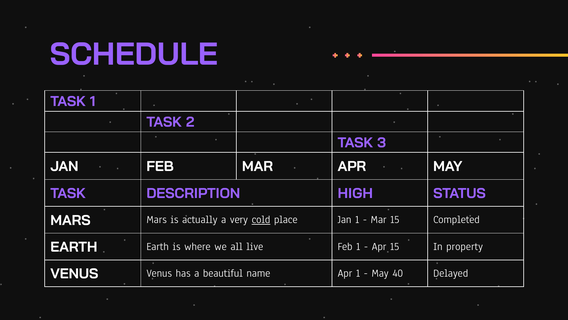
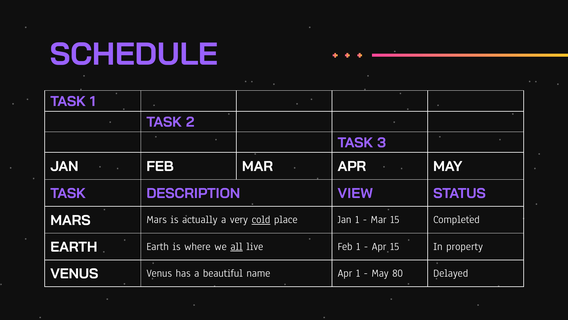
HIGH: HIGH -> VIEW
all underline: none -> present
40: 40 -> 80
